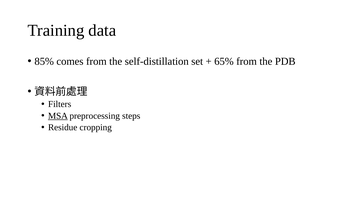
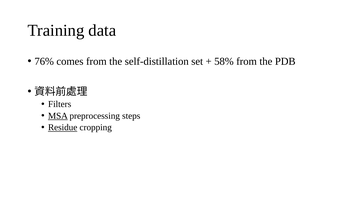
85%: 85% -> 76%
65%: 65% -> 58%
Residue underline: none -> present
